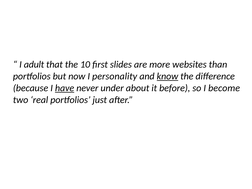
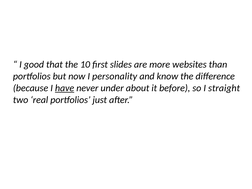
adult: adult -> good
know underline: present -> none
become: become -> straight
